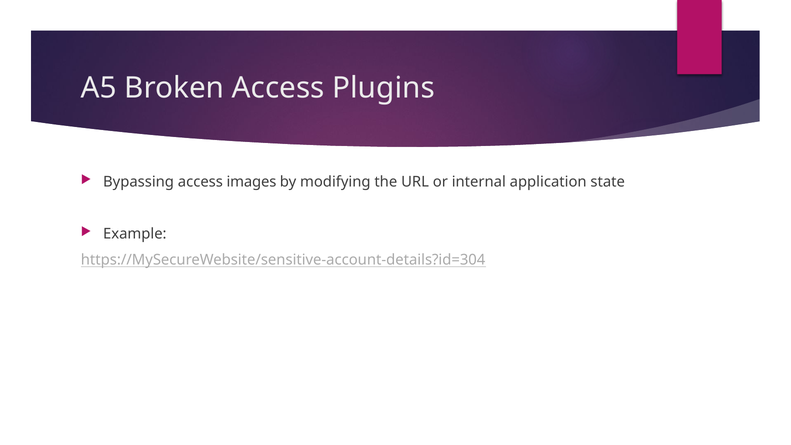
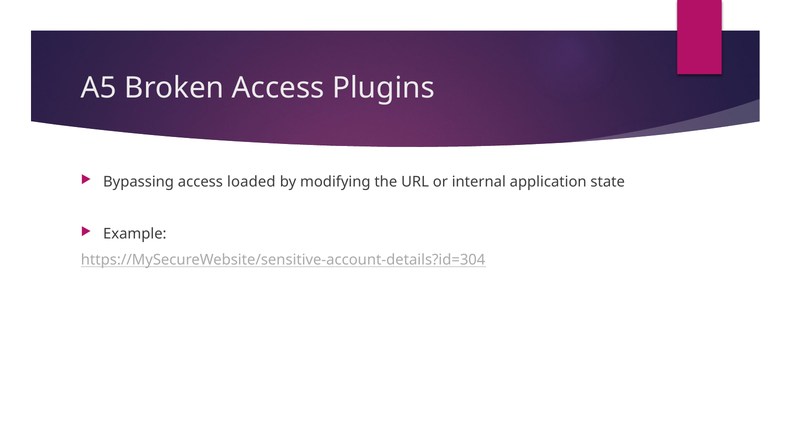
images: images -> loaded
